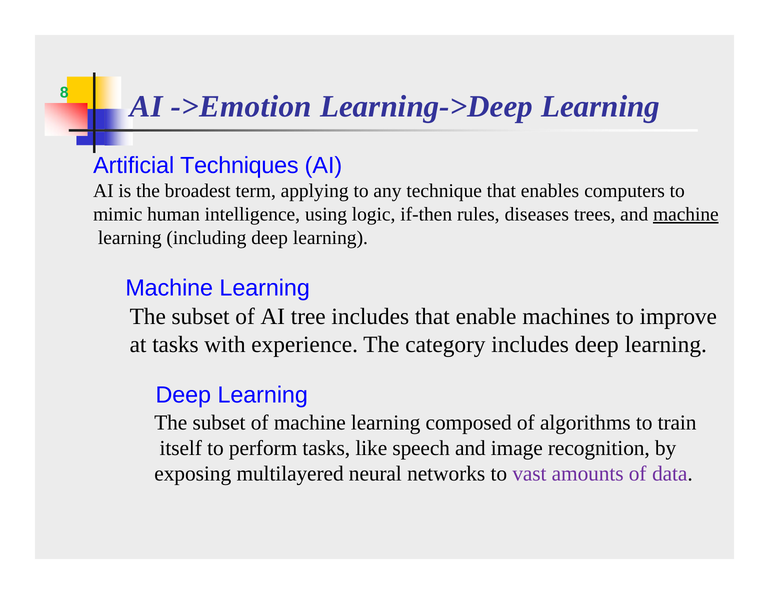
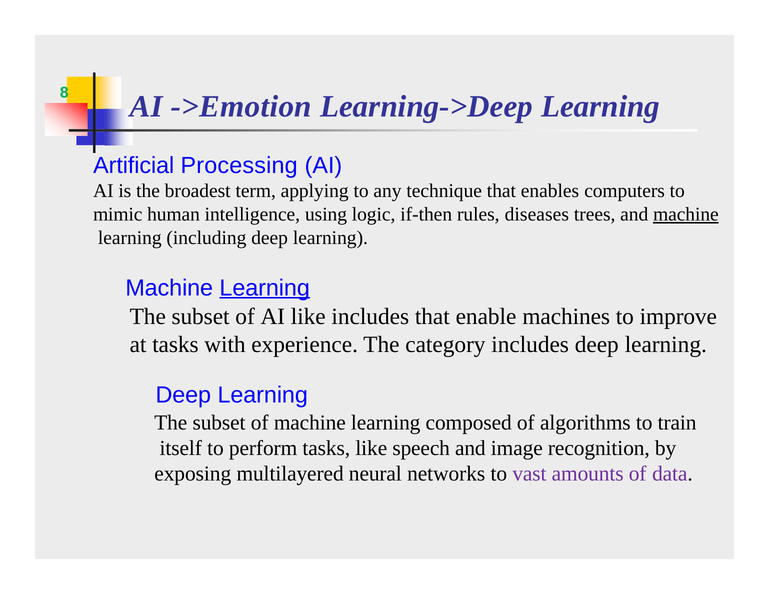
Techniques: Techniques -> Processing
Learning at (265, 288) underline: none -> present
AI tree: tree -> like
